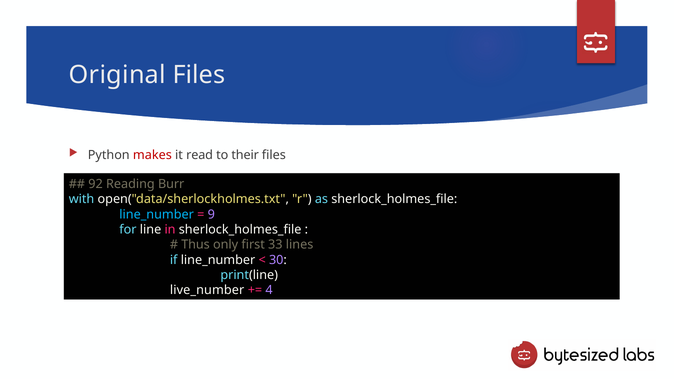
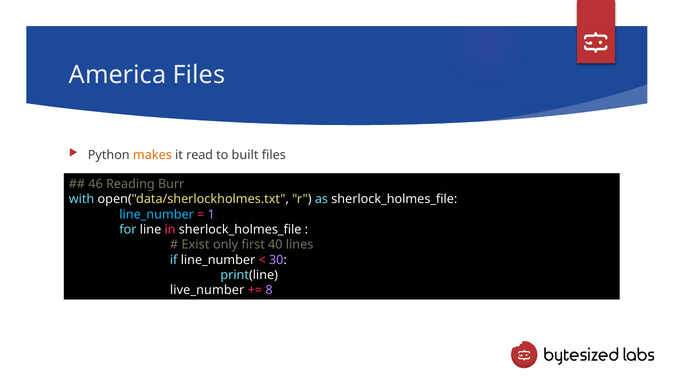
Original: Original -> America
makes colour: red -> orange
their: their -> built
92: 92 -> 46
9: 9 -> 1
Thus: Thus -> Exist
33: 33 -> 40
4: 4 -> 8
